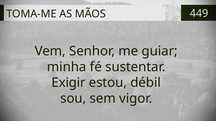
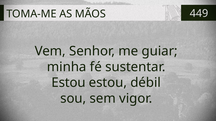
Exigir at (69, 83): Exigir -> Estou
